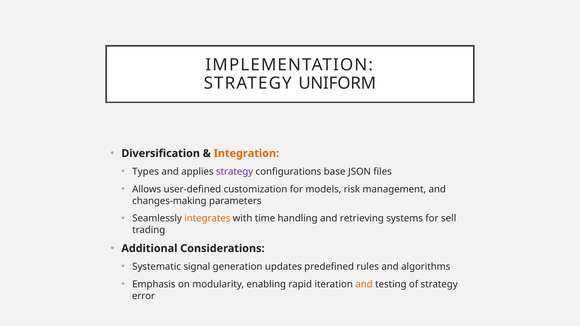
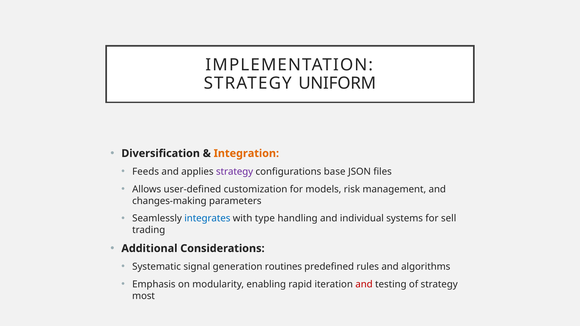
Types: Types -> Feeds
integrates colour: orange -> blue
time: time -> type
retrieving: retrieving -> individual
updates: updates -> routines
and at (364, 285) colour: orange -> red
error: error -> most
